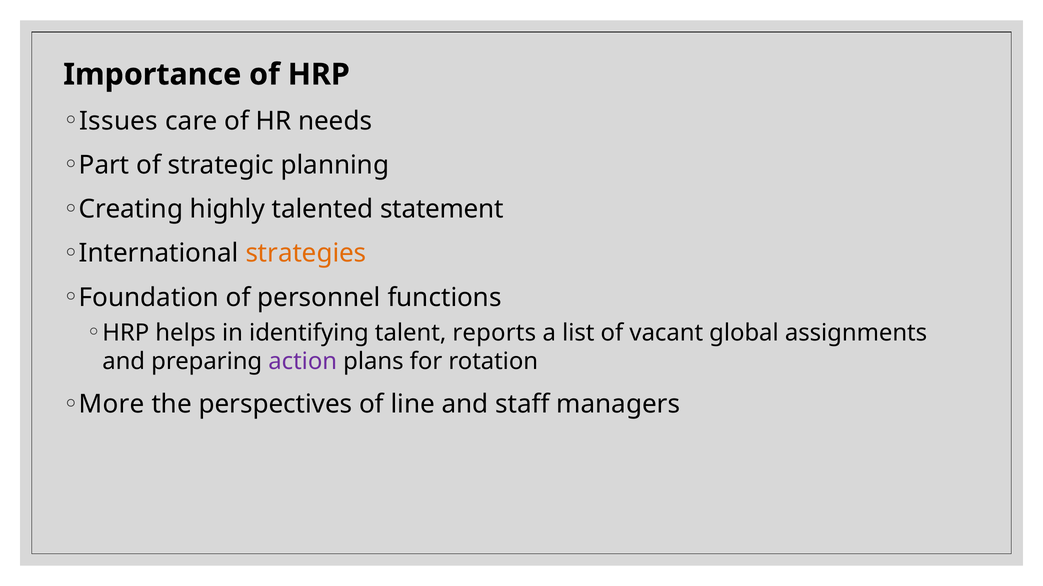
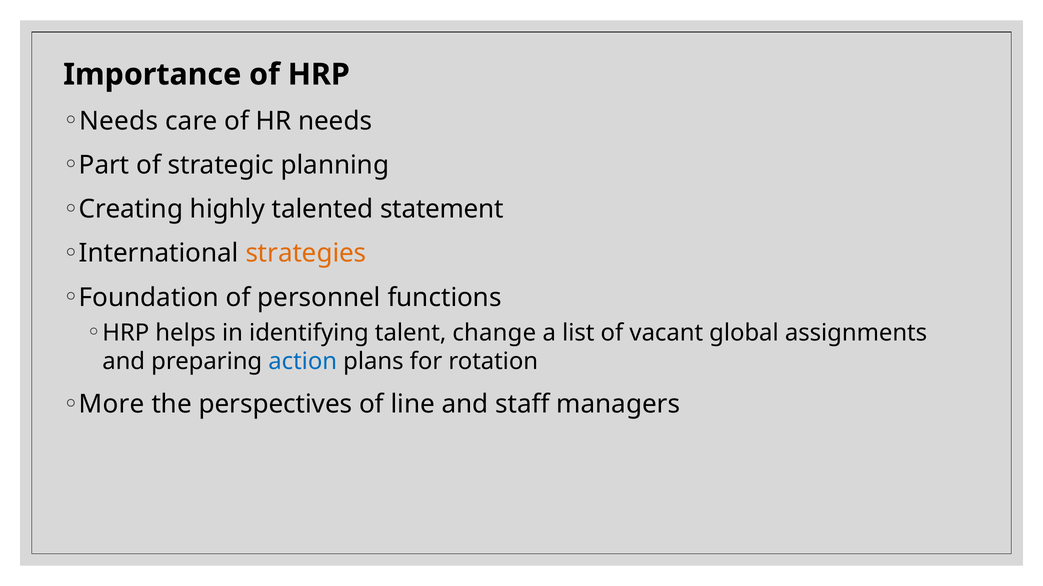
Issues at (119, 121): Issues -> Needs
reports: reports -> change
action colour: purple -> blue
